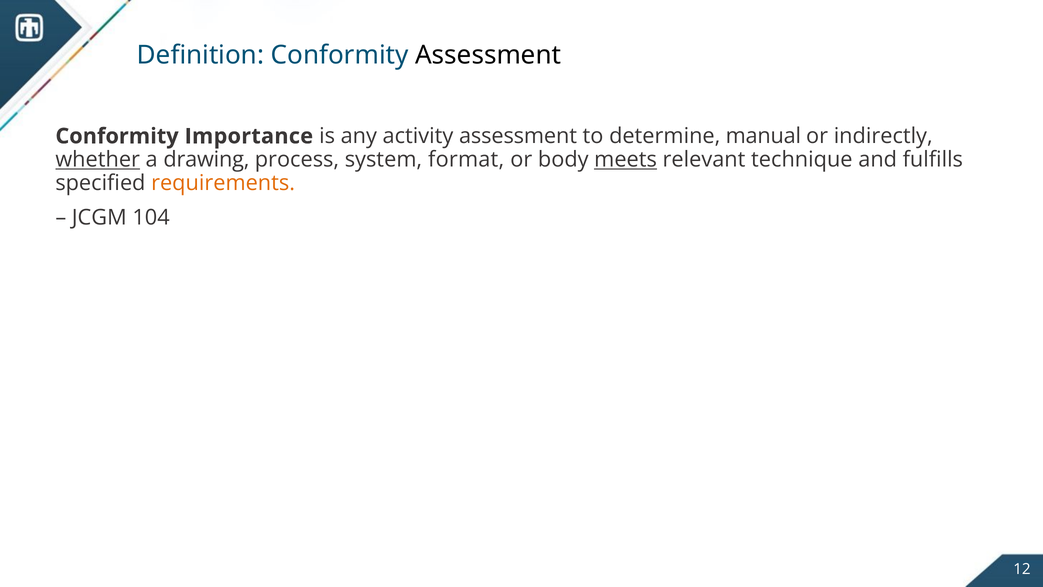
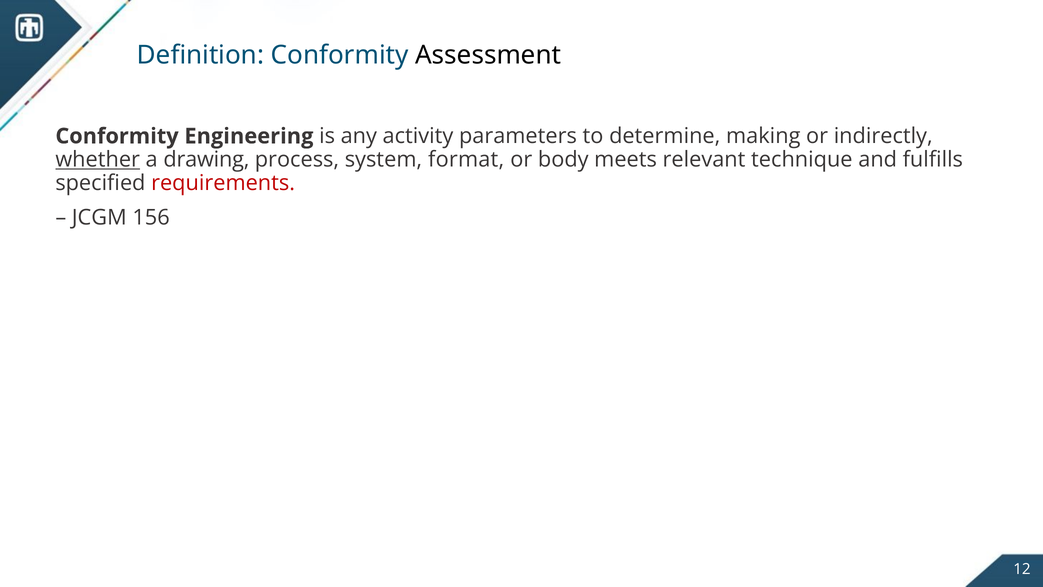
Importance: Importance -> Engineering
activity assessment: assessment -> parameters
manual: manual -> making
meets underline: present -> none
requirements colour: orange -> red
104: 104 -> 156
